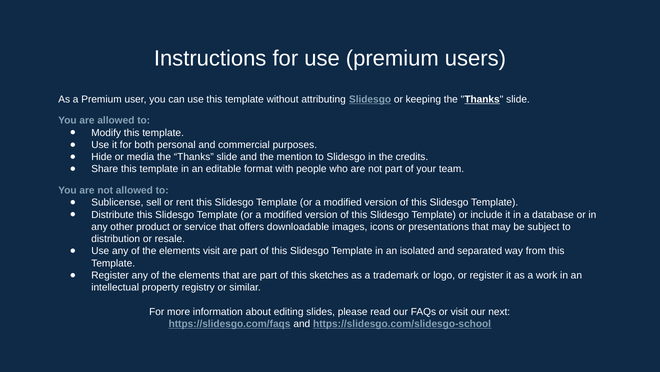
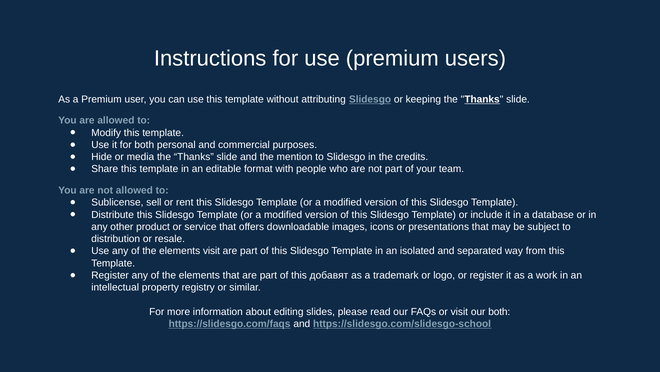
sketches: sketches -> добавят
our next: next -> both
